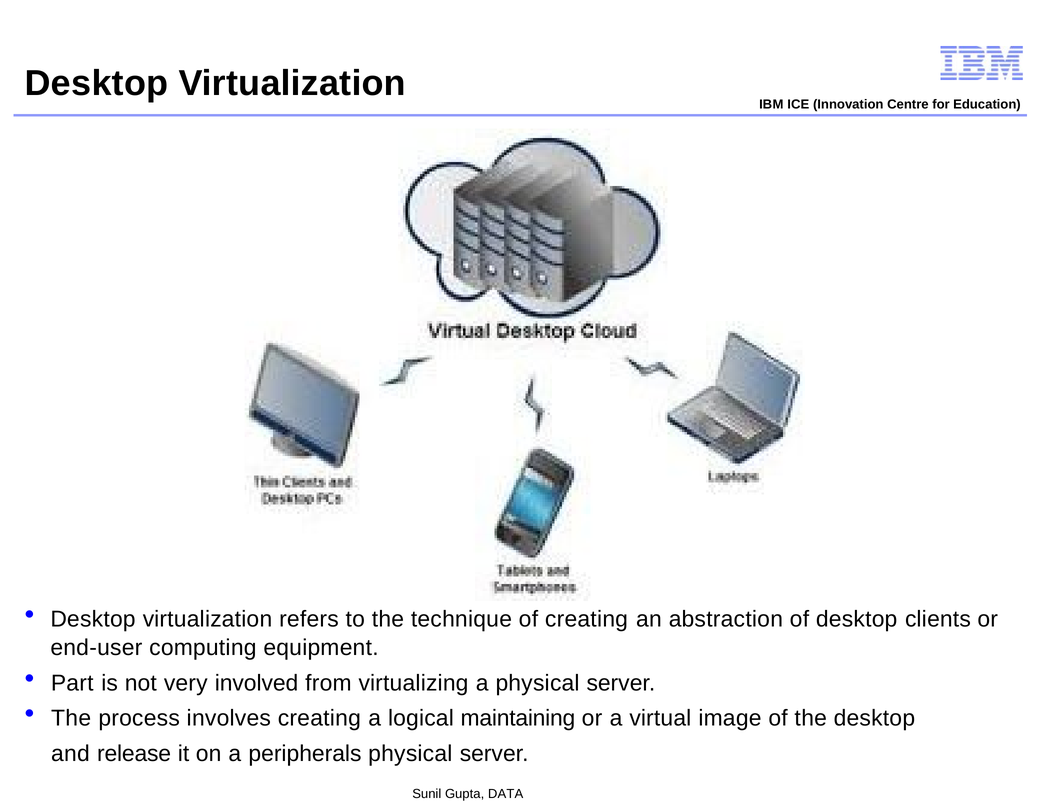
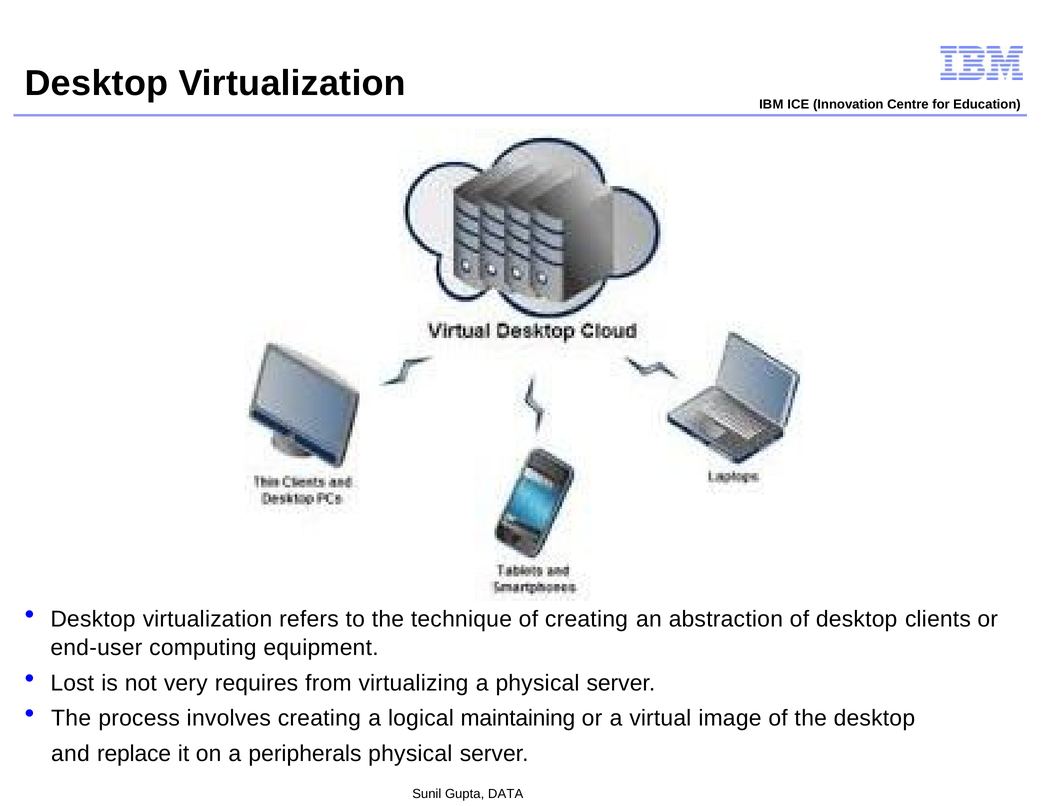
Part: Part -> Lost
involved: involved -> requires
release: release -> replace
